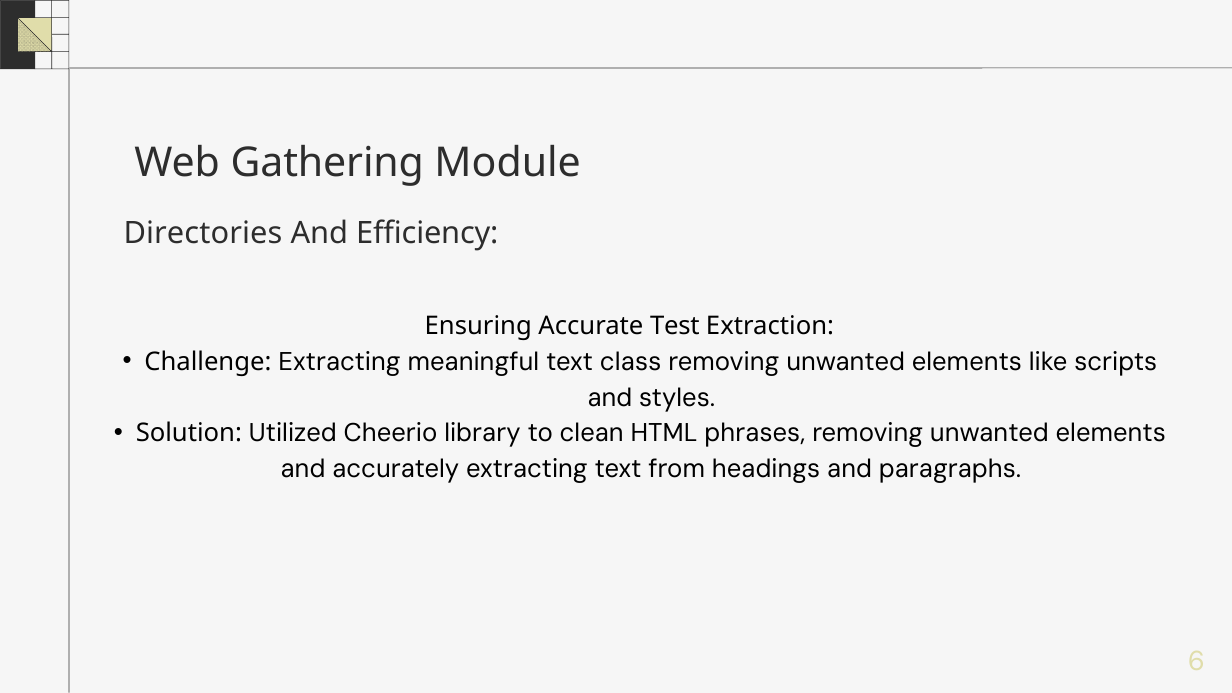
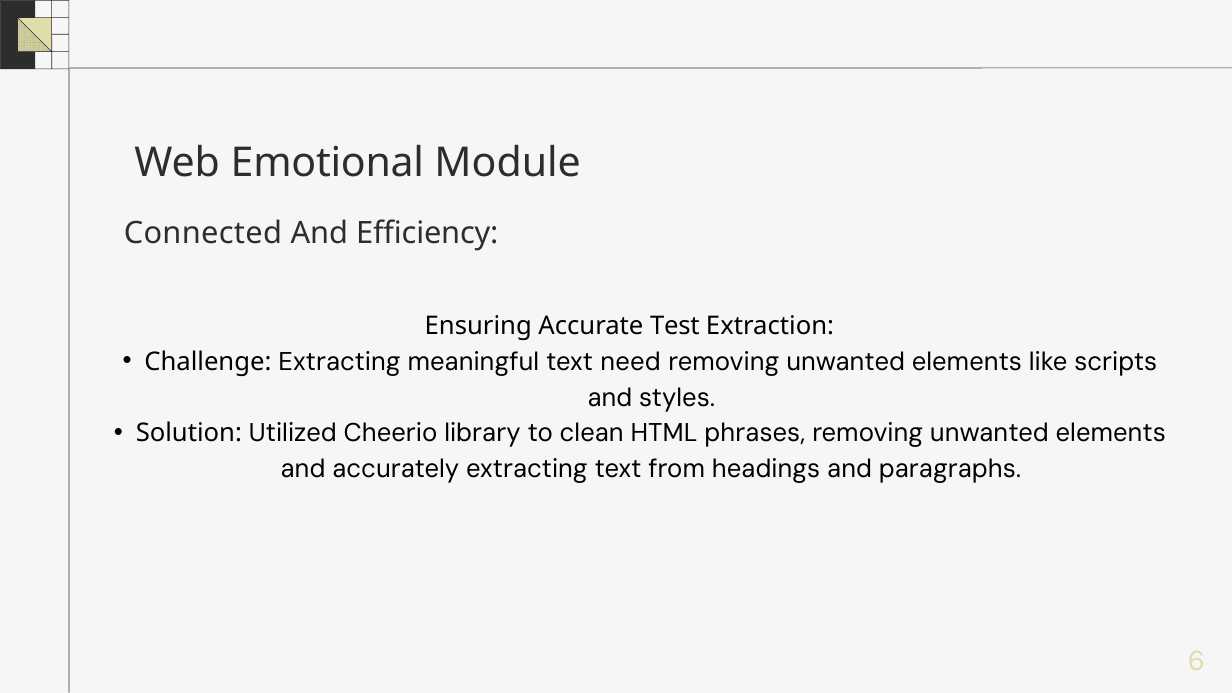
Gathering: Gathering -> Emotional
Directories: Directories -> Connected
class: class -> need
